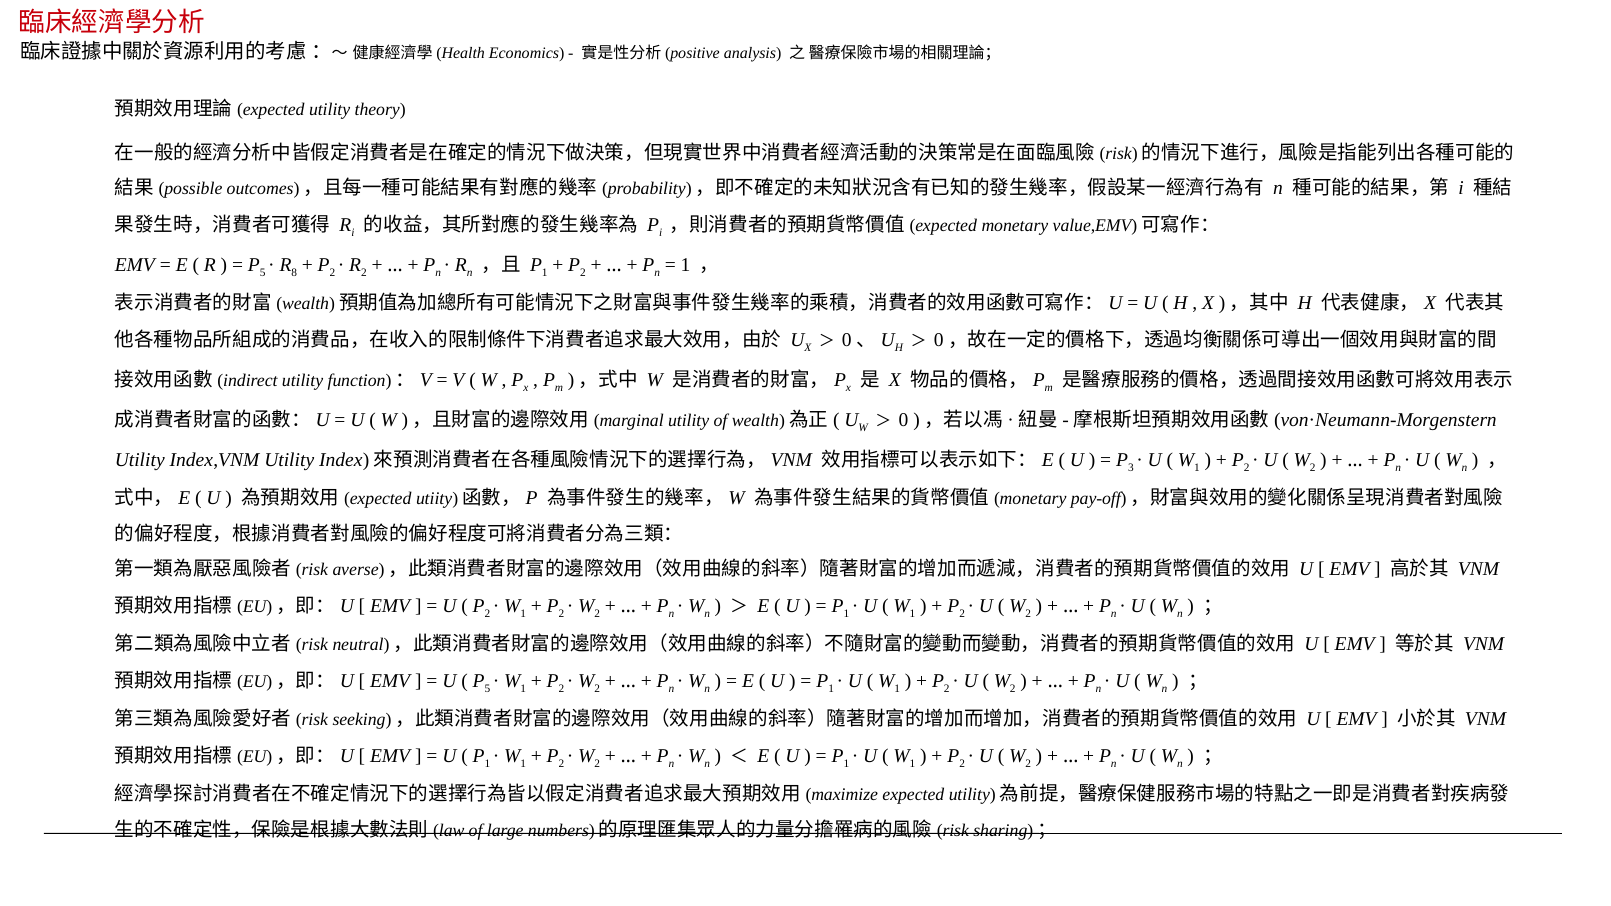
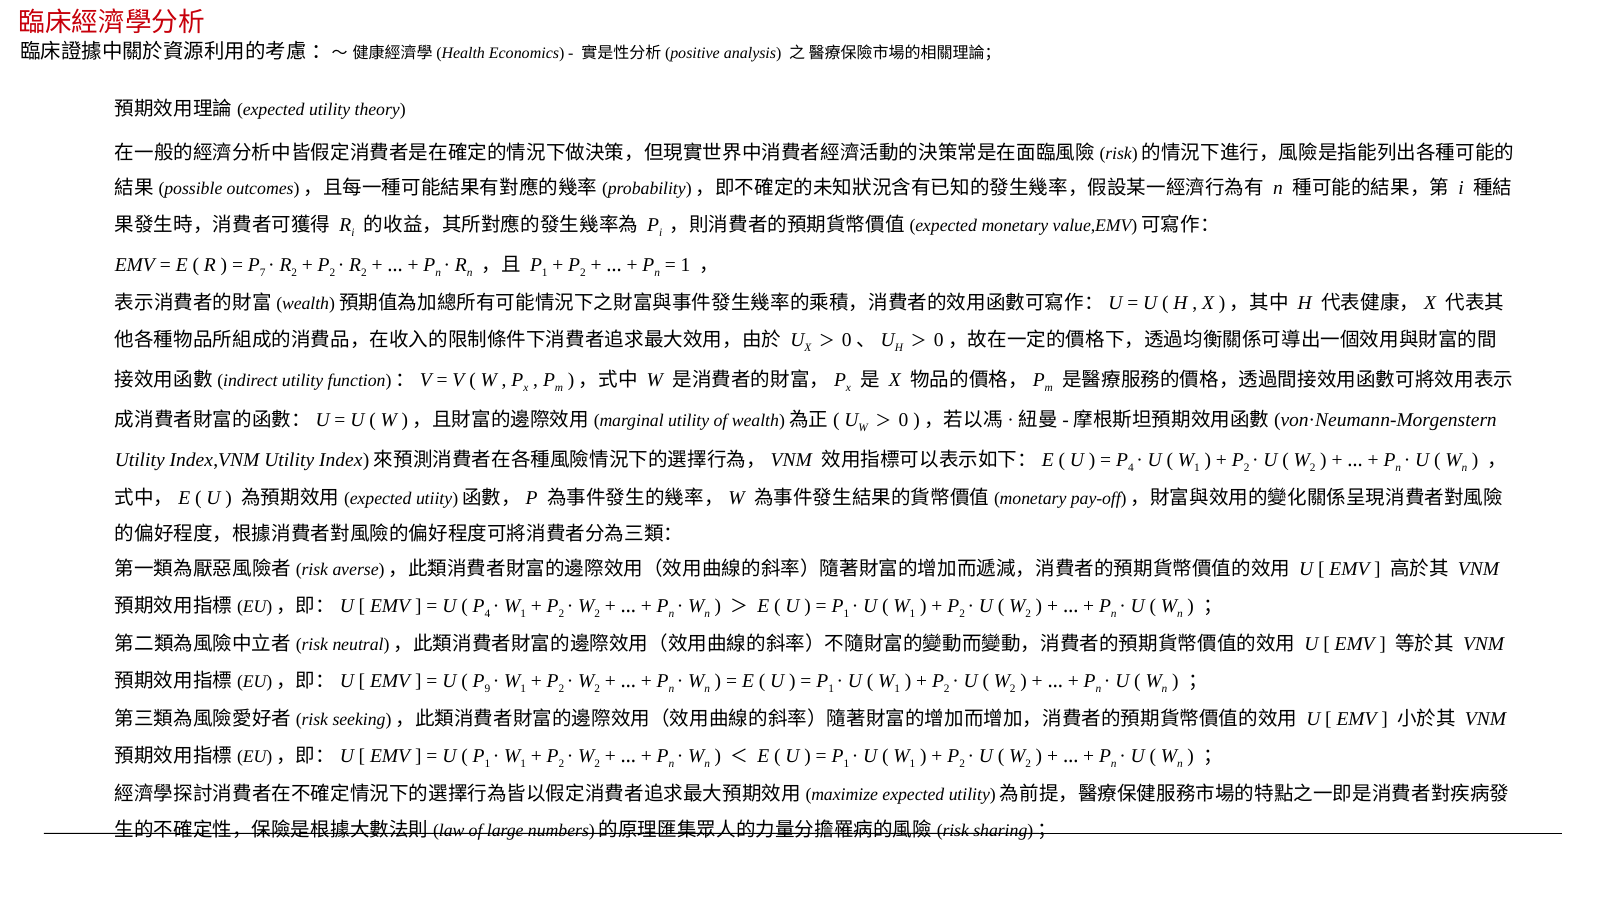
5 at (263, 272): 5 -> 7
8 at (294, 272): 8 -> 2
3 at (1131, 468): 3 -> 4
2 at (487, 613): 2 -> 4
5 at (487, 689): 5 -> 9
